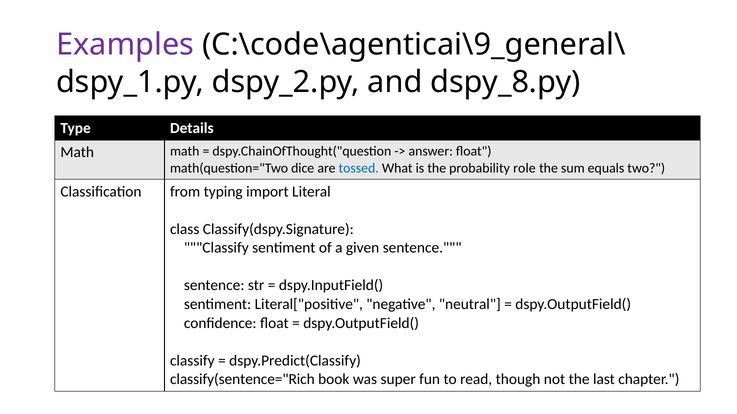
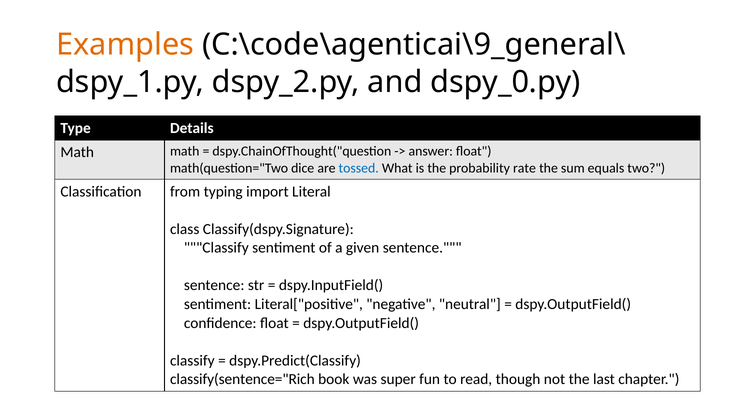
Examples colour: purple -> orange
dspy_8.py: dspy_8.py -> dspy_0.py
role: role -> rate
